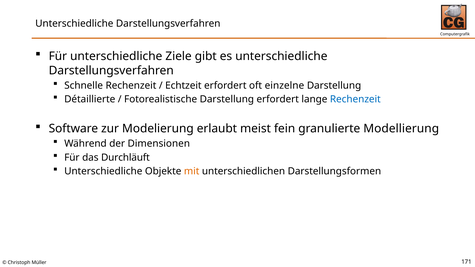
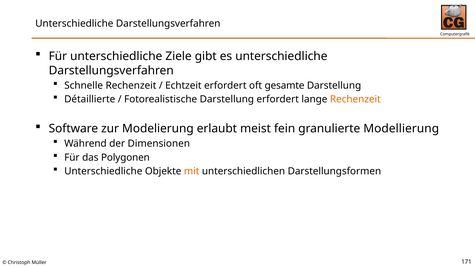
einzelne: einzelne -> gesamte
Rechenzeit at (355, 99) colour: blue -> orange
Durchläuft: Durchläuft -> Polygonen
